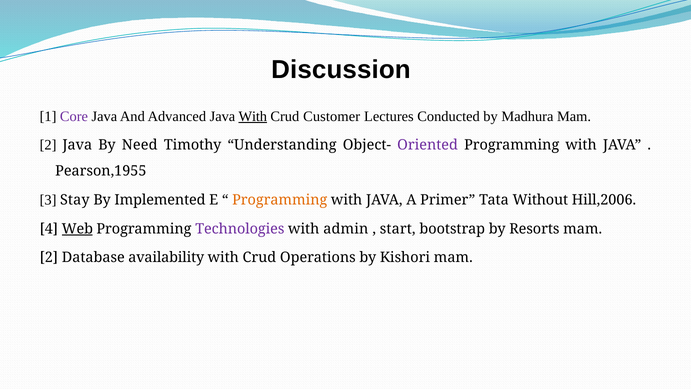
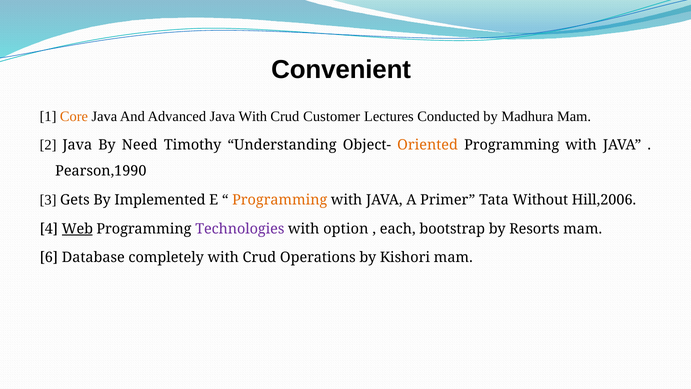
Discussion: Discussion -> Convenient
Core colour: purple -> orange
With at (253, 116) underline: present -> none
Oriented colour: purple -> orange
Pearson,1955: Pearson,1955 -> Pearson,1990
Stay: Stay -> Gets
admin: admin -> option
start: start -> each
2 at (49, 258): 2 -> 6
availability: availability -> completely
